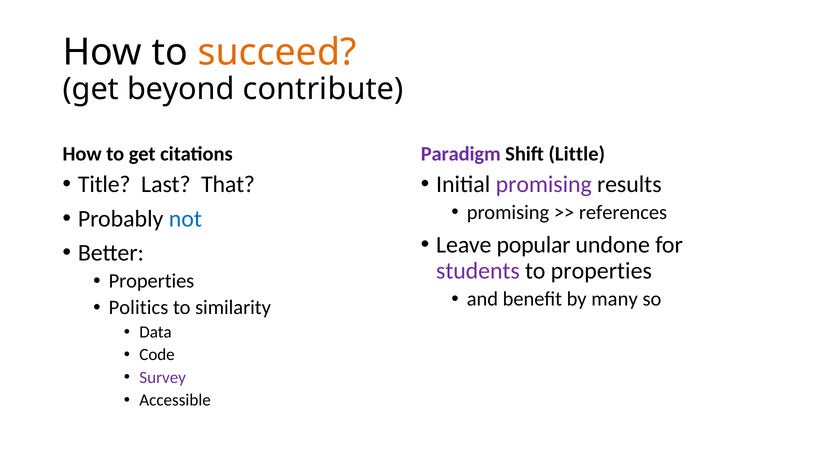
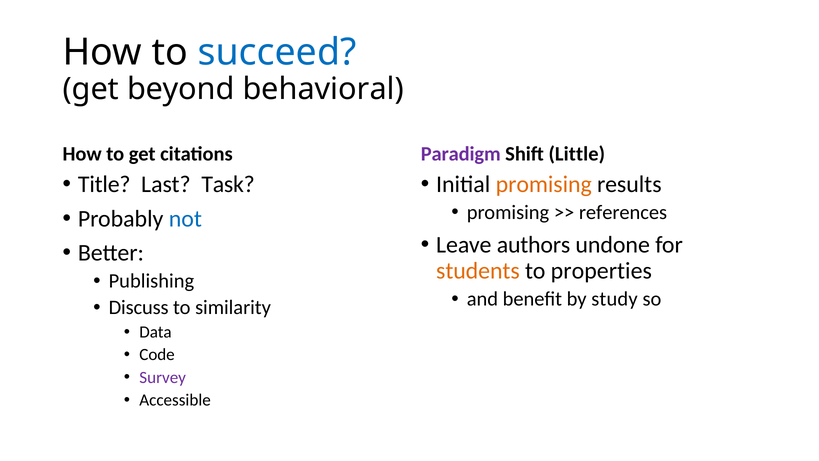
succeed colour: orange -> blue
contribute: contribute -> behavioral
That: That -> Task
promising at (544, 184) colour: purple -> orange
popular: popular -> authors
students colour: purple -> orange
Properties at (151, 281): Properties -> Publishing
many: many -> study
Politics: Politics -> Discuss
